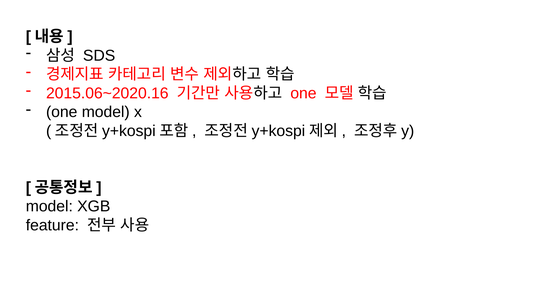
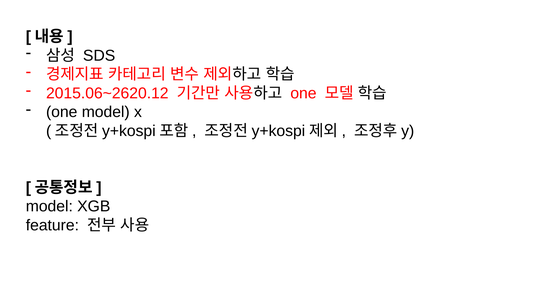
2015.06~2020.16: 2015.06~2020.16 -> 2015.06~2620.12
